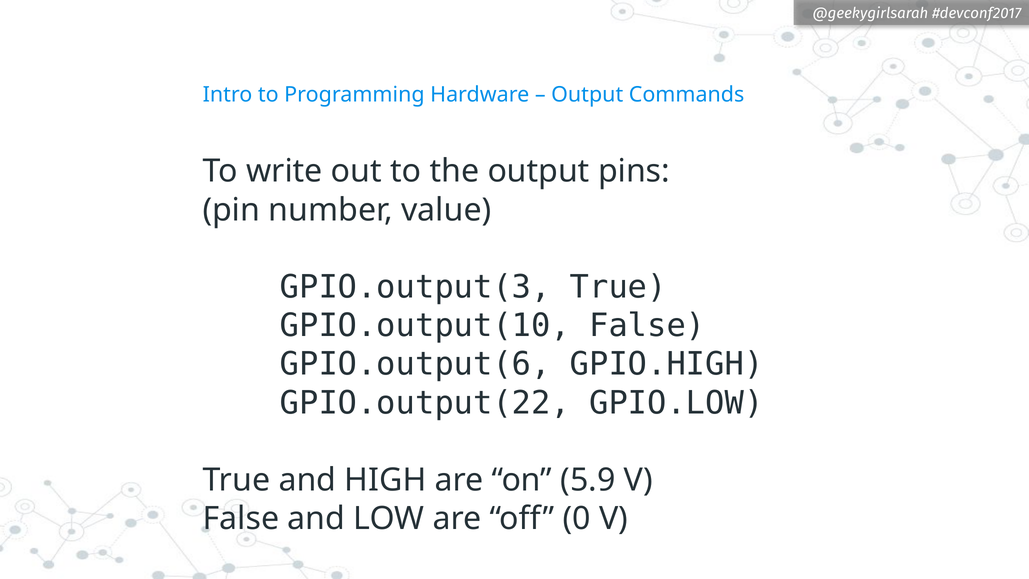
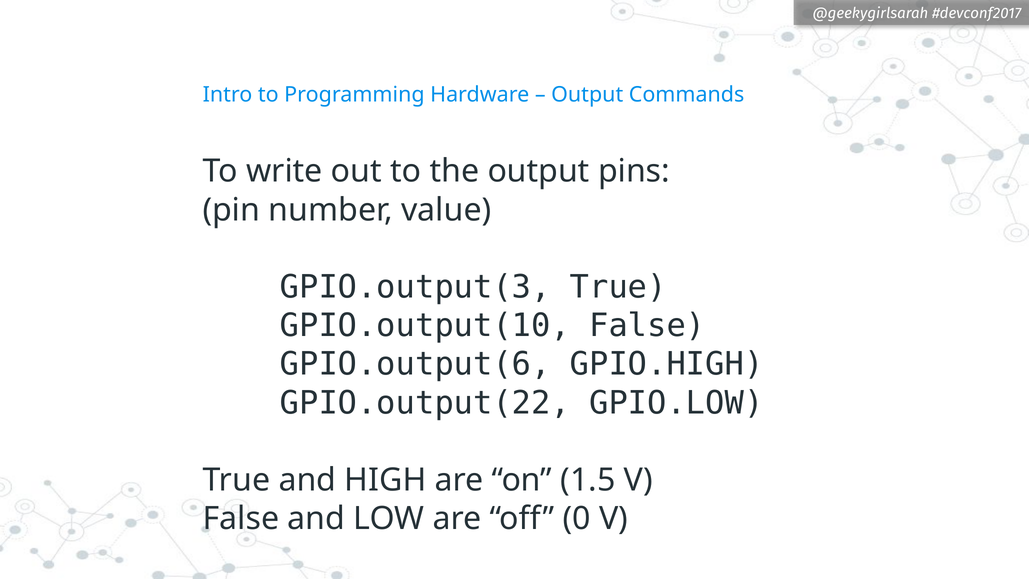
5.9: 5.9 -> 1.5
